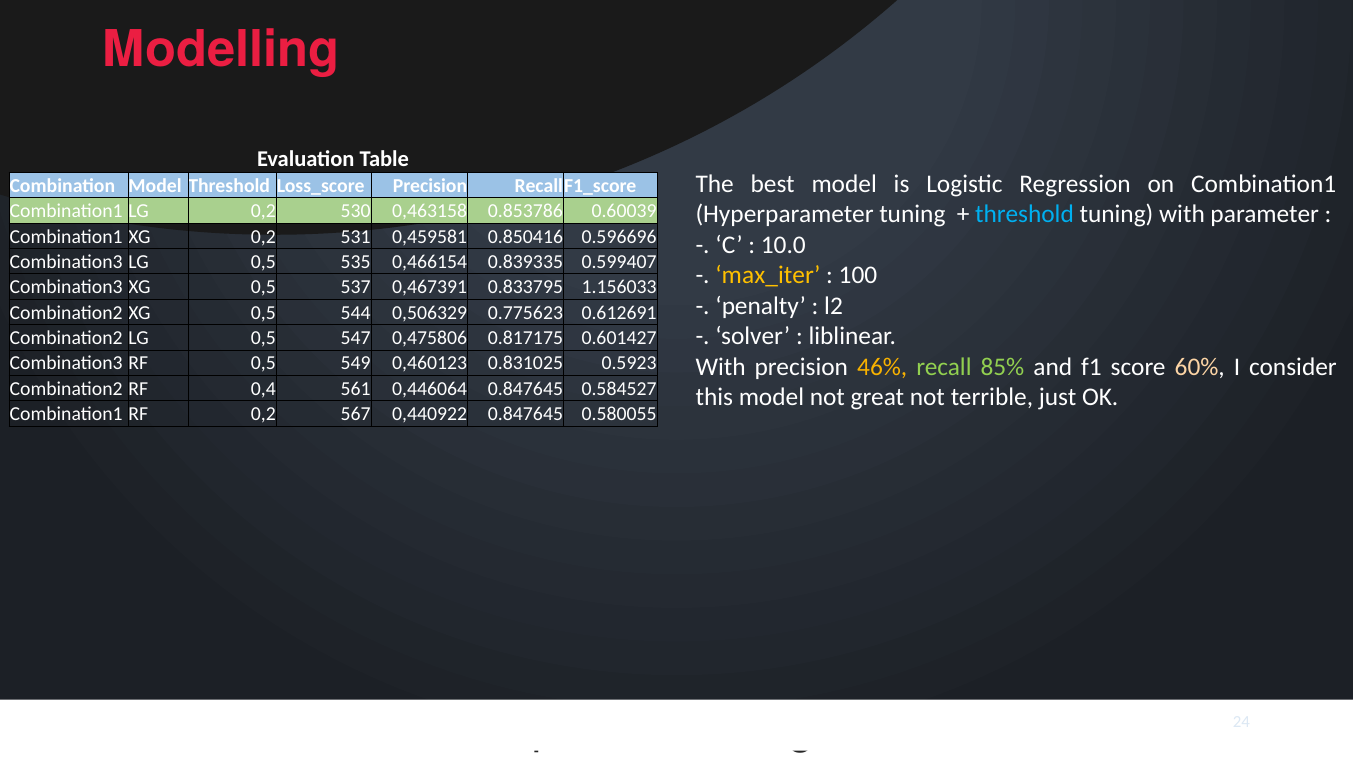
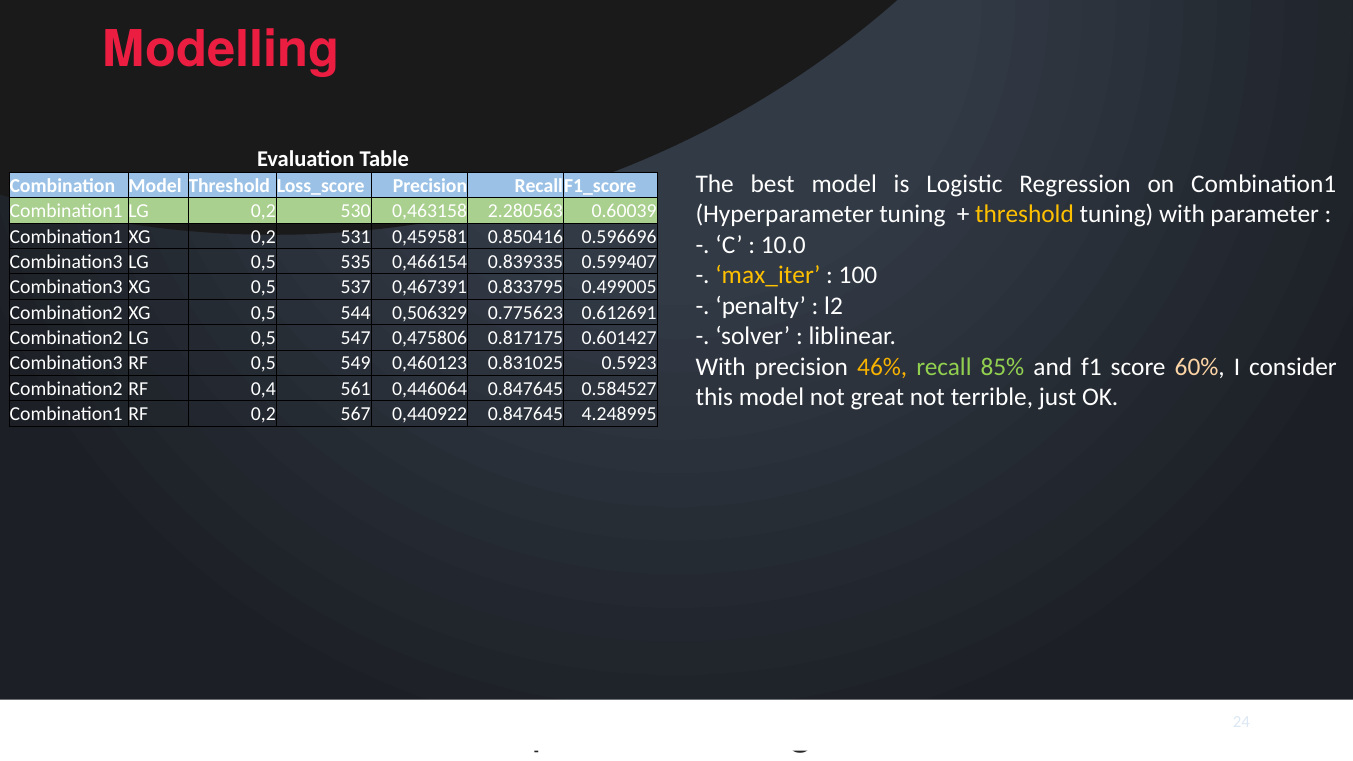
0.853786: 0.853786 -> 2.280563
threshold at (1024, 215) colour: light blue -> yellow
1.156033: 1.156033 -> 0.499005
0.580055: 0.580055 -> 4.248995
